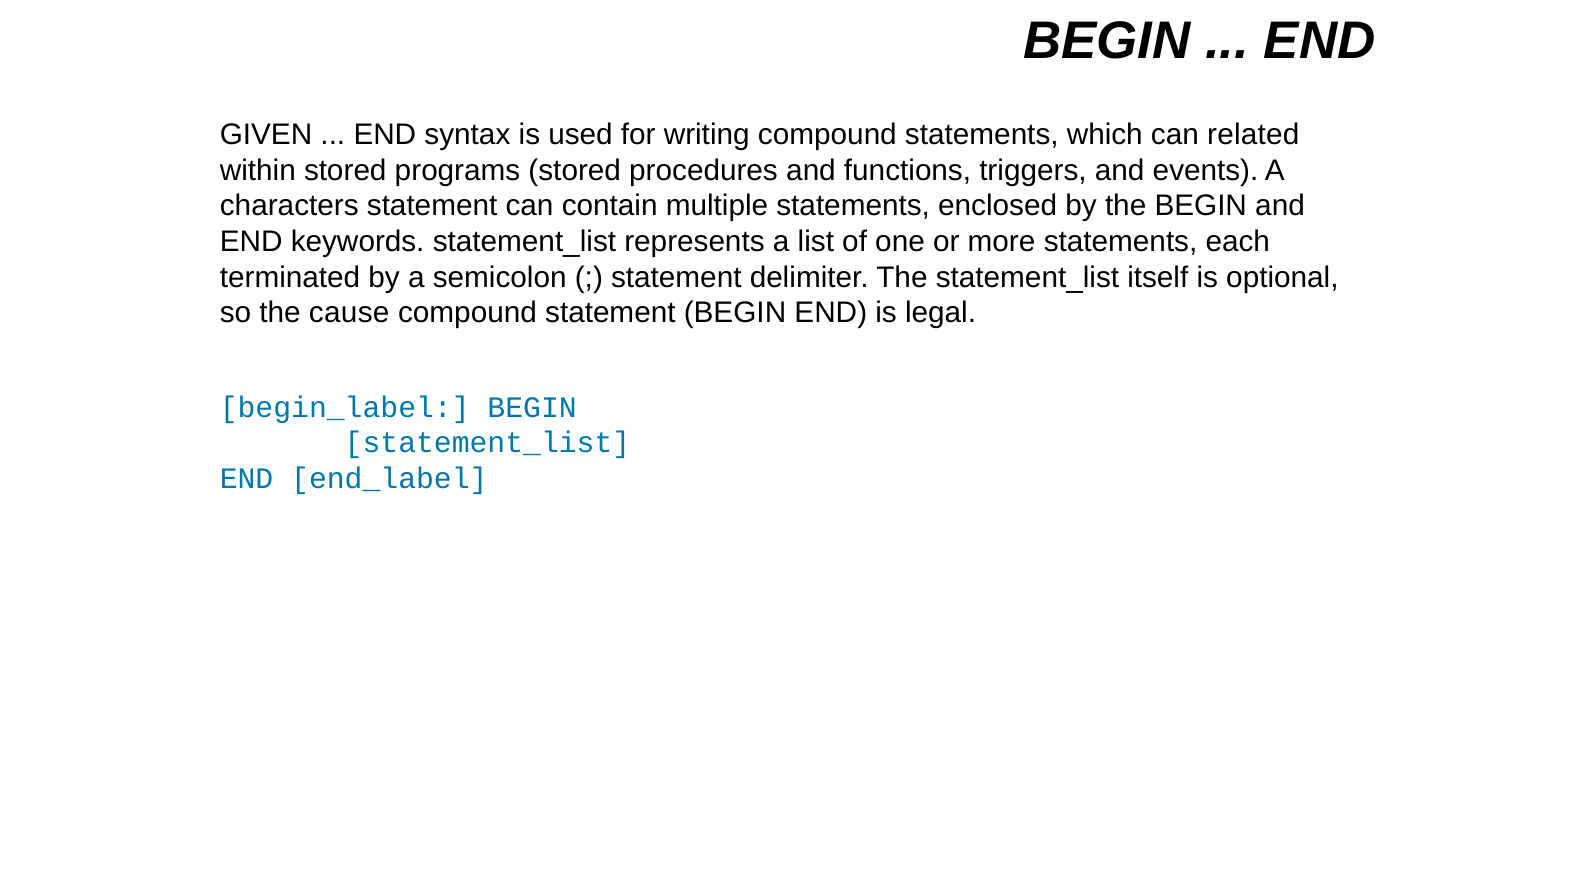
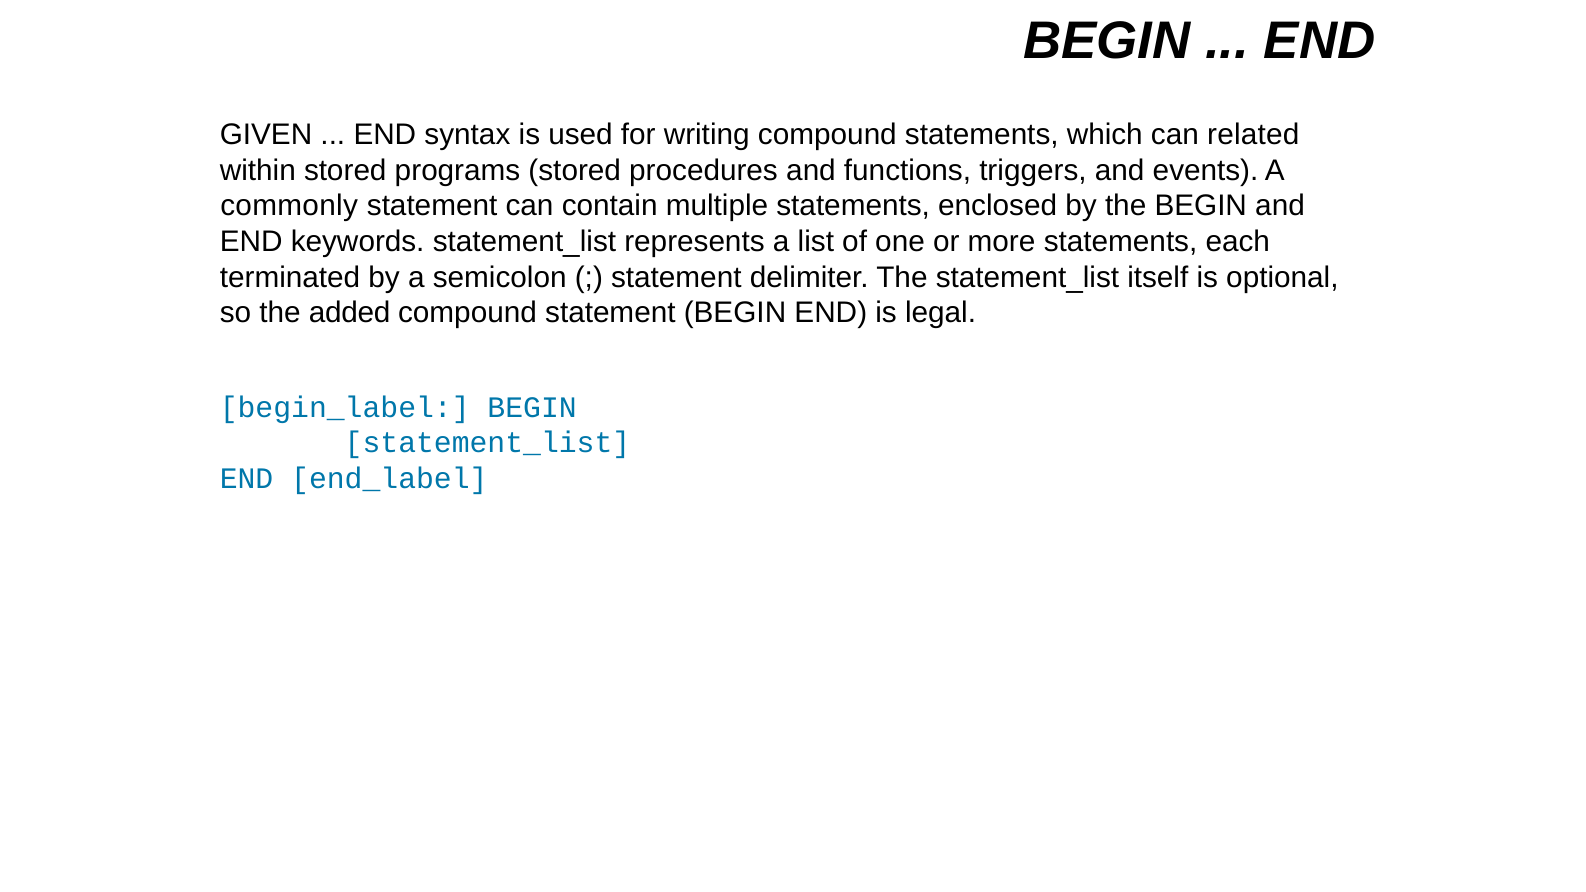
characters: characters -> commonly
cause: cause -> added
